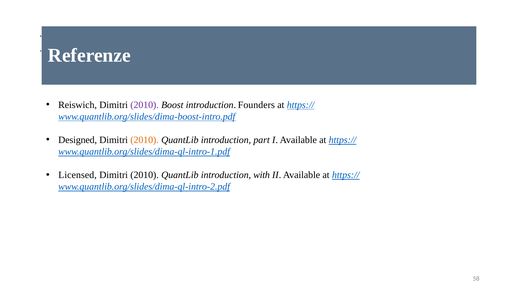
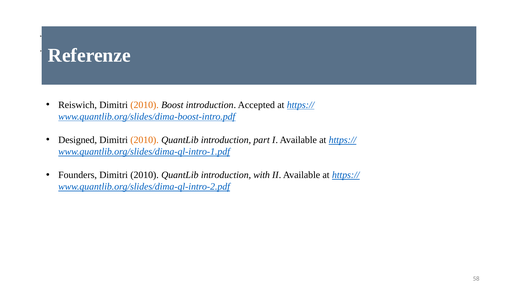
2010 at (145, 105) colour: purple -> orange
Founders: Founders -> Accepted
Licensed: Licensed -> Founders
